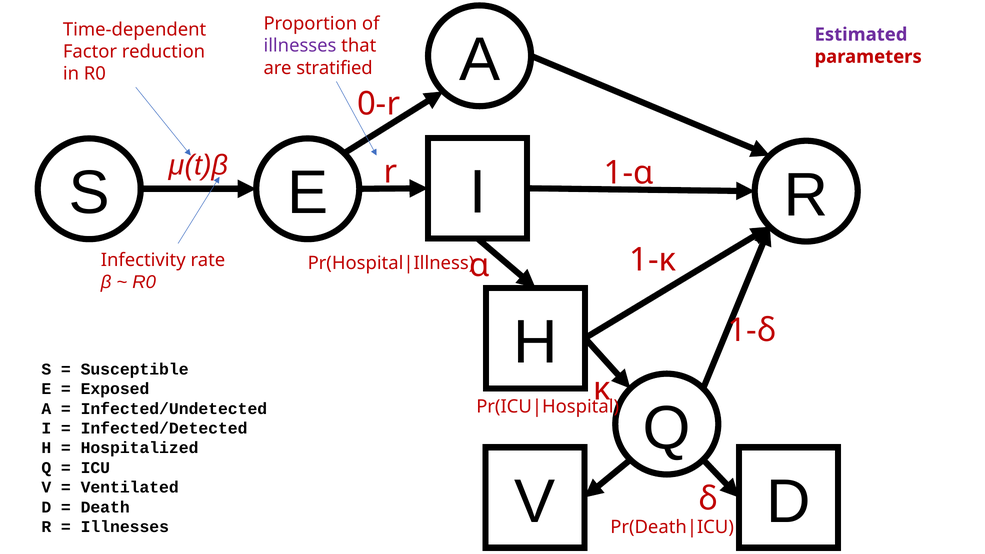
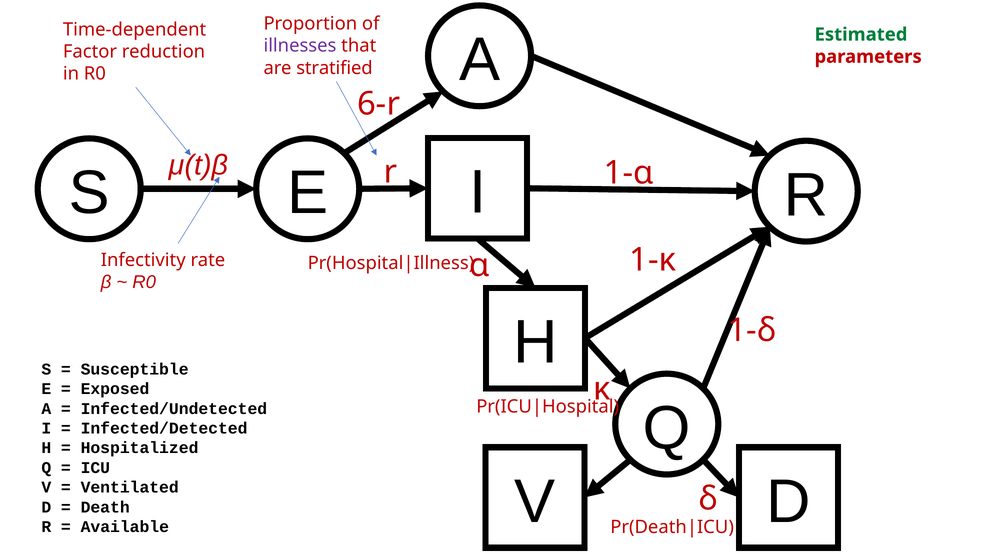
Estimated colour: purple -> green
0-r: 0-r -> 6-r
Illnesses at (125, 527): Illnesses -> Available
